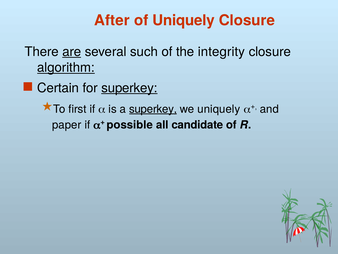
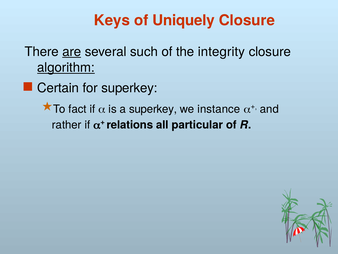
After: After -> Keys
superkey at (129, 88) underline: present -> none
first: first -> fact
superkey at (153, 109) underline: present -> none
we uniquely: uniquely -> instance
paper: paper -> rather
possible: possible -> relations
candidate: candidate -> particular
